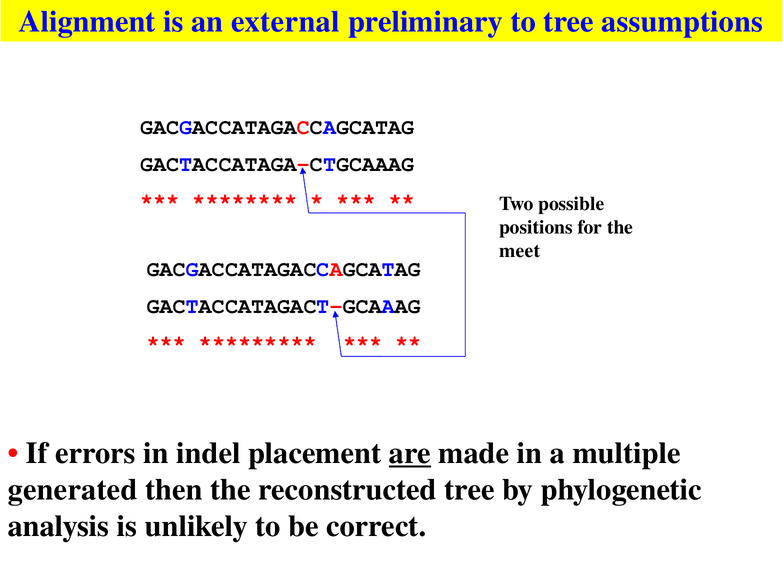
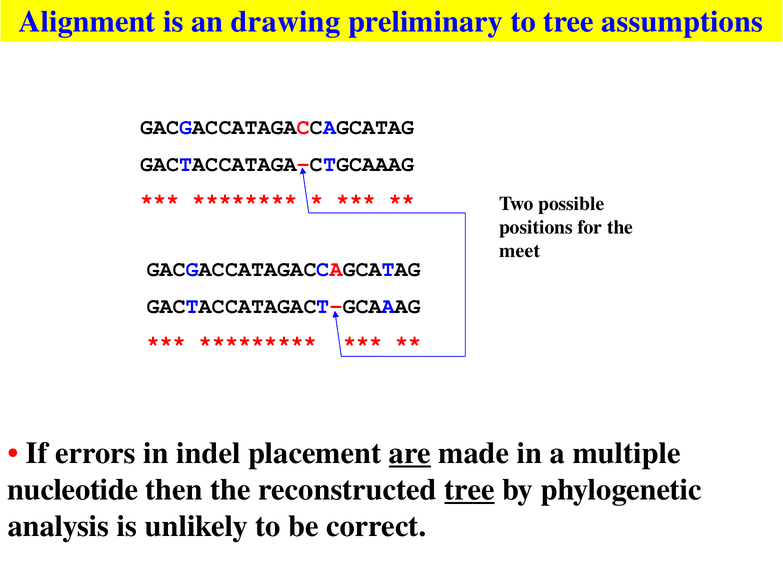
external: external -> drawing
generated: generated -> nucleotide
tree at (470, 490) underline: none -> present
